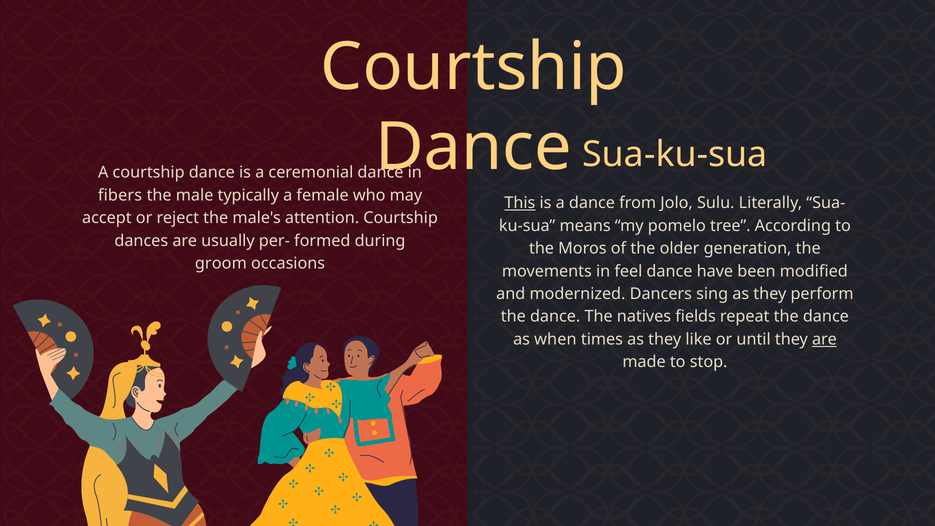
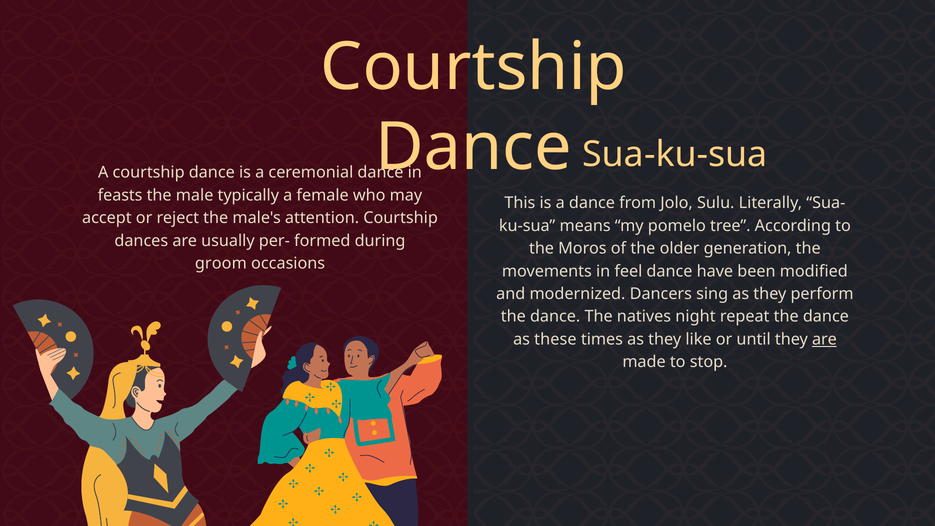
fibers: fibers -> feasts
This underline: present -> none
fields: fields -> night
when: when -> these
